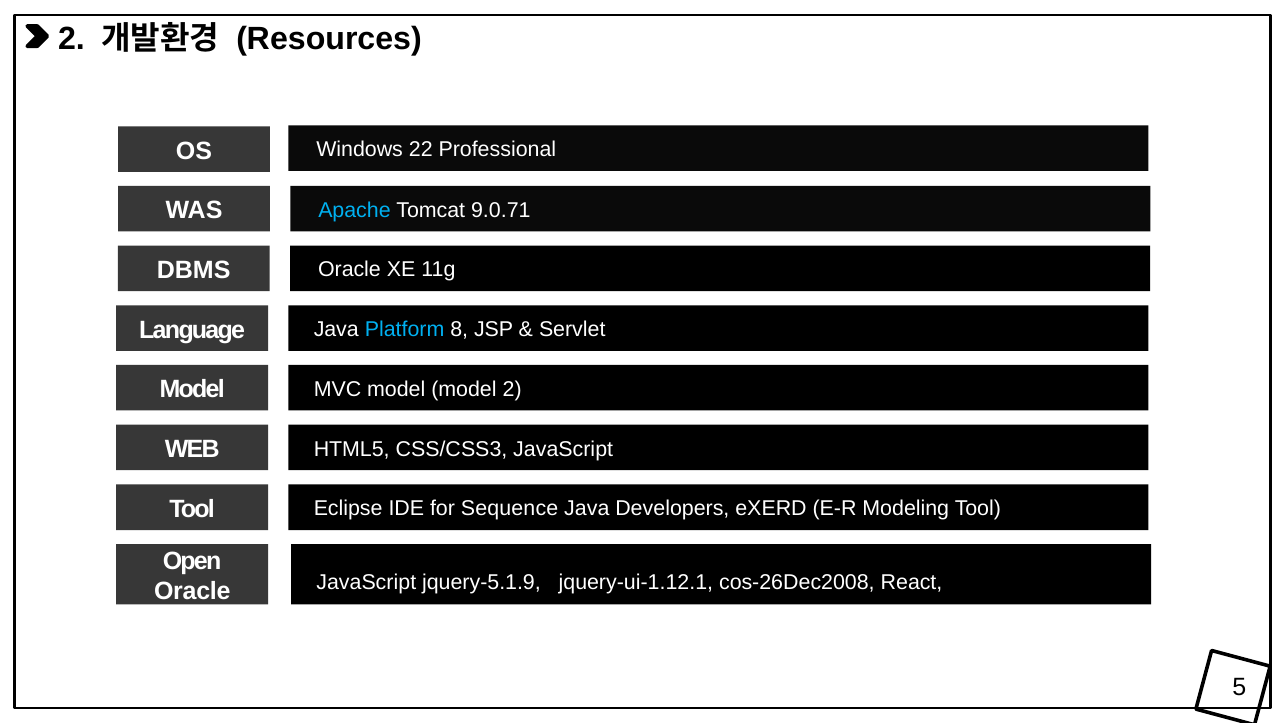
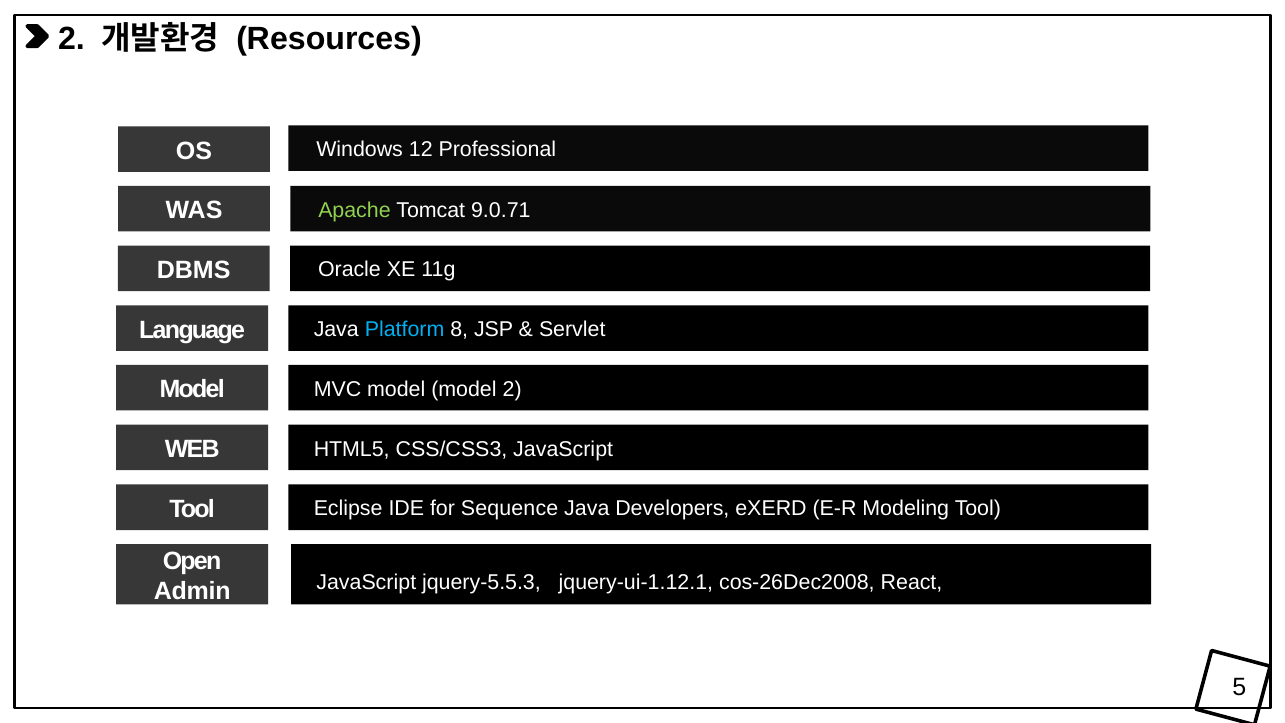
22: 22 -> 12
Apache colour: light blue -> light green
jquery-5.1.9: jquery-5.1.9 -> jquery-5.5.3
Oracle at (192, 591): Oracle -> Admin
